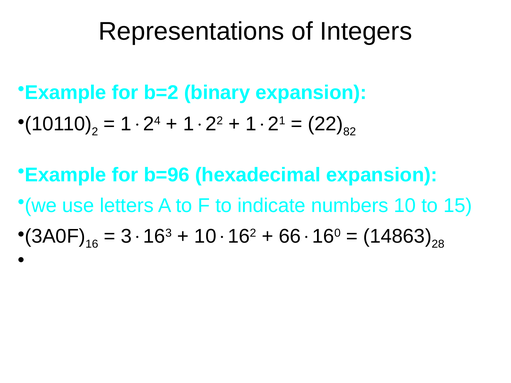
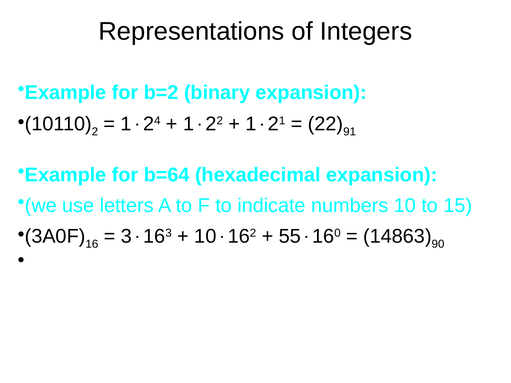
82: 82 -> 91
b=96: b=96 -> b=64
66: 66 -> 55
28: 28 -> 90
